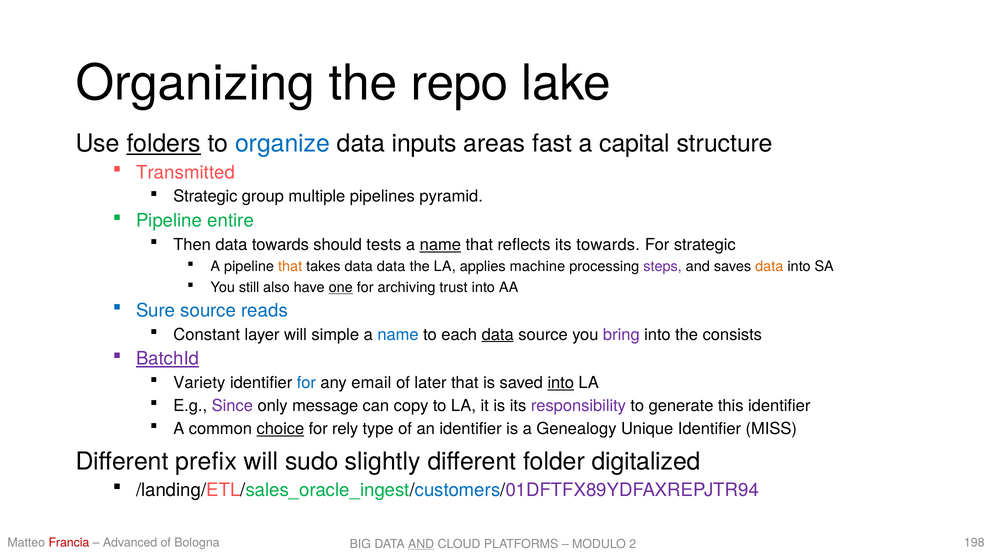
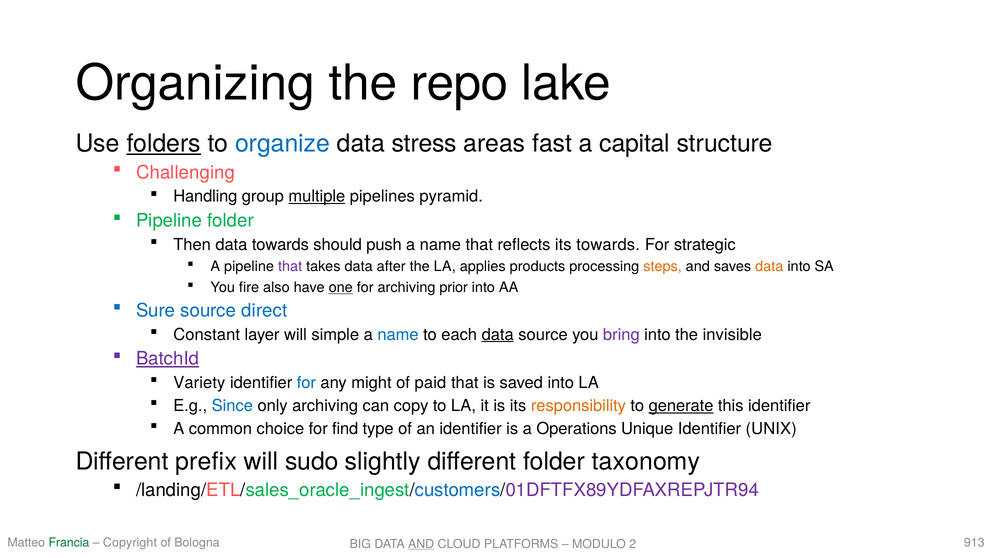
inputs: inputs -> stress
Transmitted: Transmitted -> Challenging
Strategic at (205, 197): Strategic -> Handling
multiple underline: none -> present
Pipeline entire: entire -> folder
tests: tests -> push
name at (440, 245) underline: present -> none
that at (290, 267) colour: orange -> purple
data data: data -> after
machine: machine -> products
steps colour: purple -> orange
still: still -> fire
trust: trust -> prior
reads: reads -> direct
consists: consists -> invisible
email: email -> might
later: later -> paid
into at (561, 383) underline: present -> none
Since colour: purple -> blue
only message: message -> archiving
responsibility colour: purple -> orange
generate underline: none -> present
choice underline: present -> none
rely: rely -> find
Genealogy: Genealogy -> Operations
MISS: MISS -> UNIX
digitalized: digitalized -> taxonomy
Francia colour: red -> green
Advanced: Advanced -> Copyright
198: 198 -> 913
